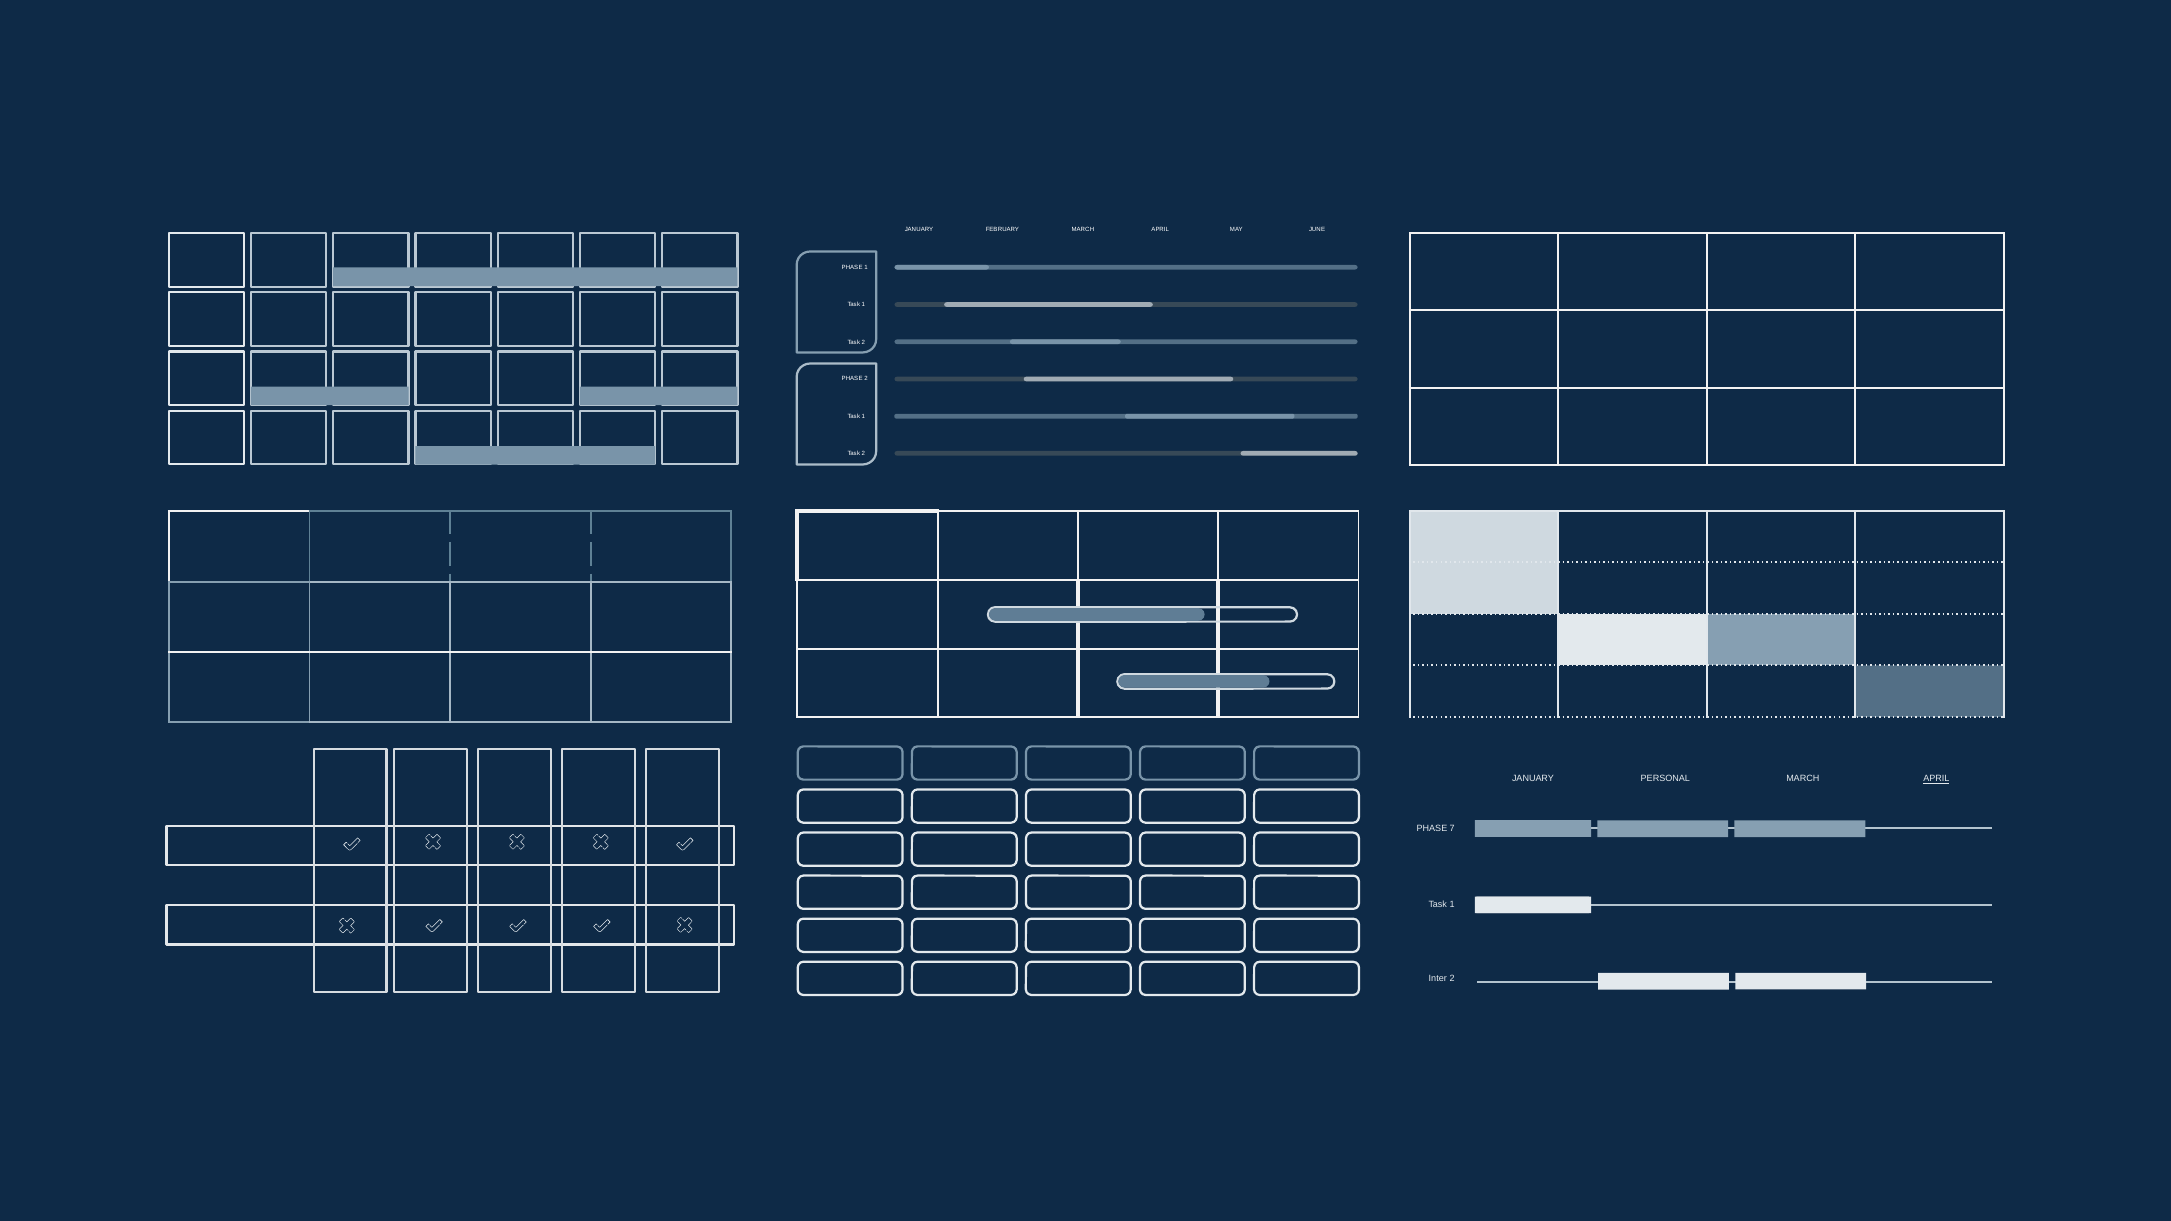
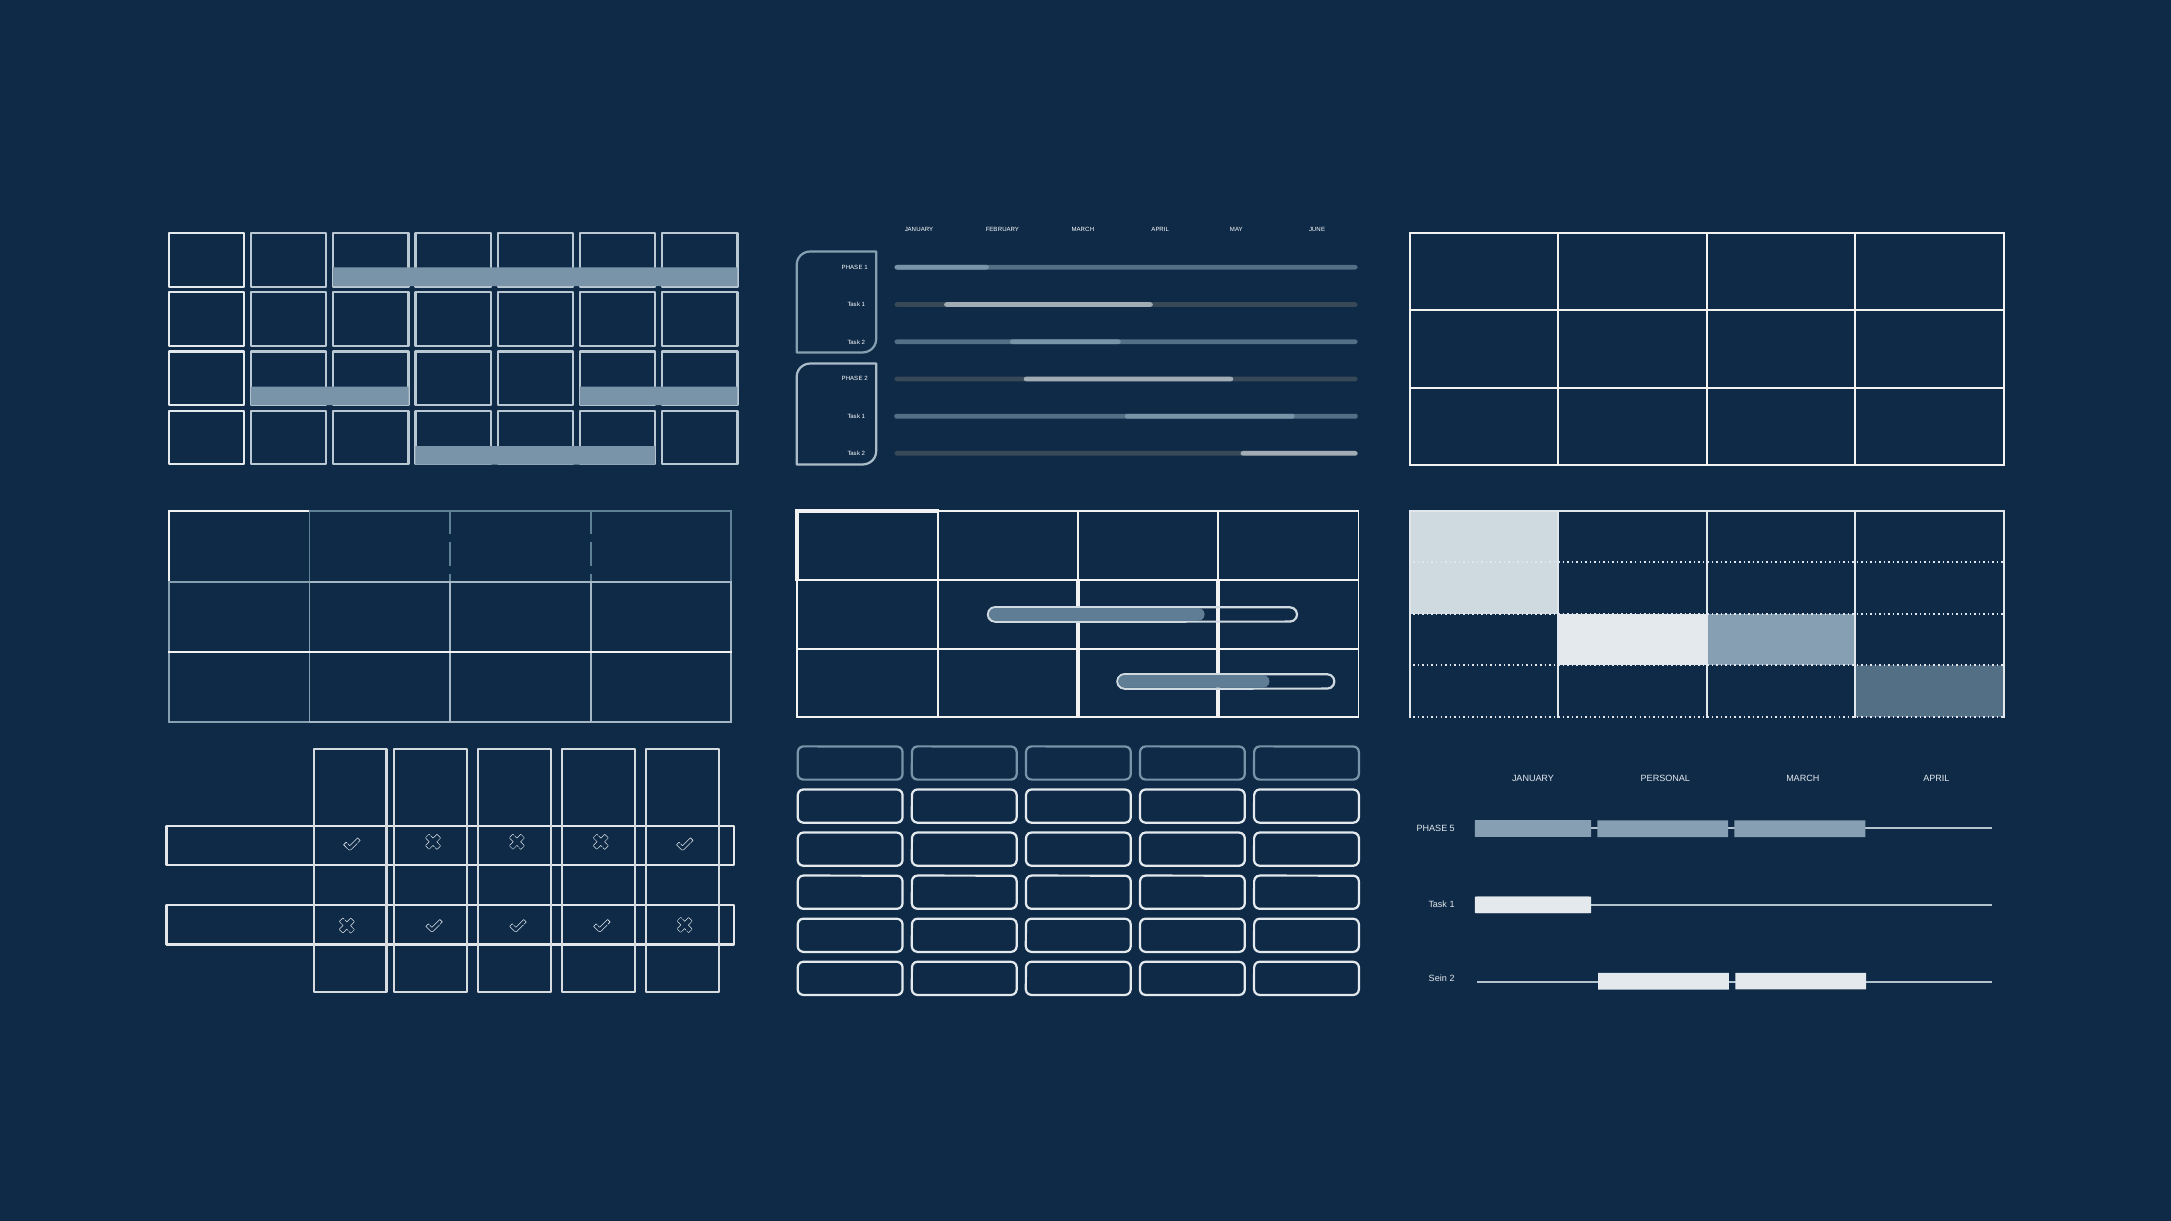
APRIL at (1936, 779) underline: present -> none
7: 7 -> 5
Inter: Inter -> Sein
